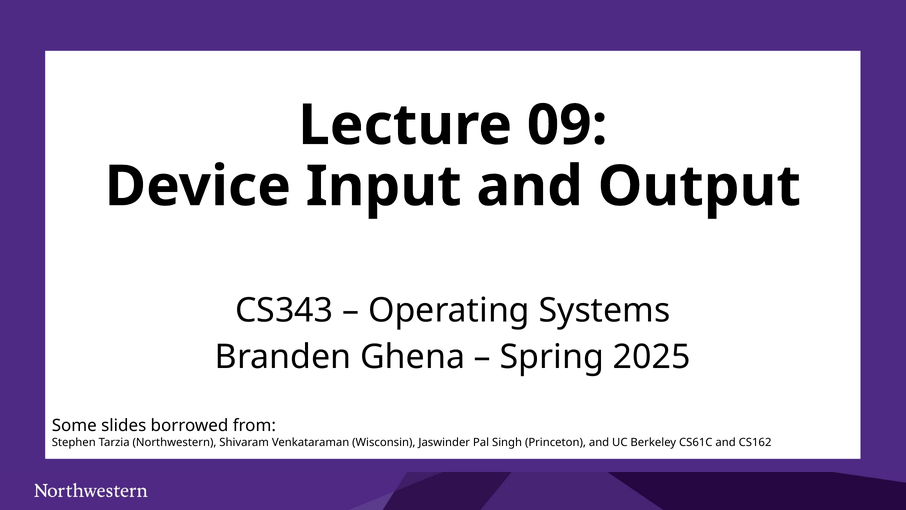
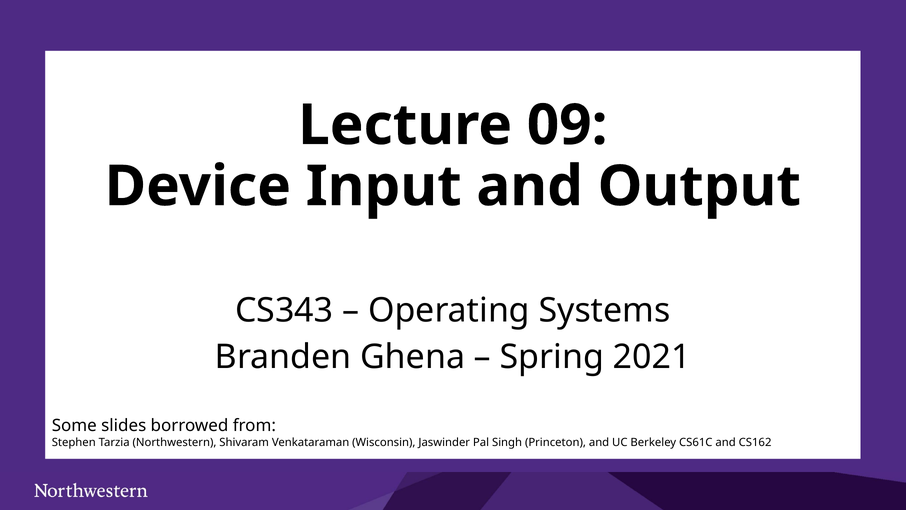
2025: 2025 -> 2021
